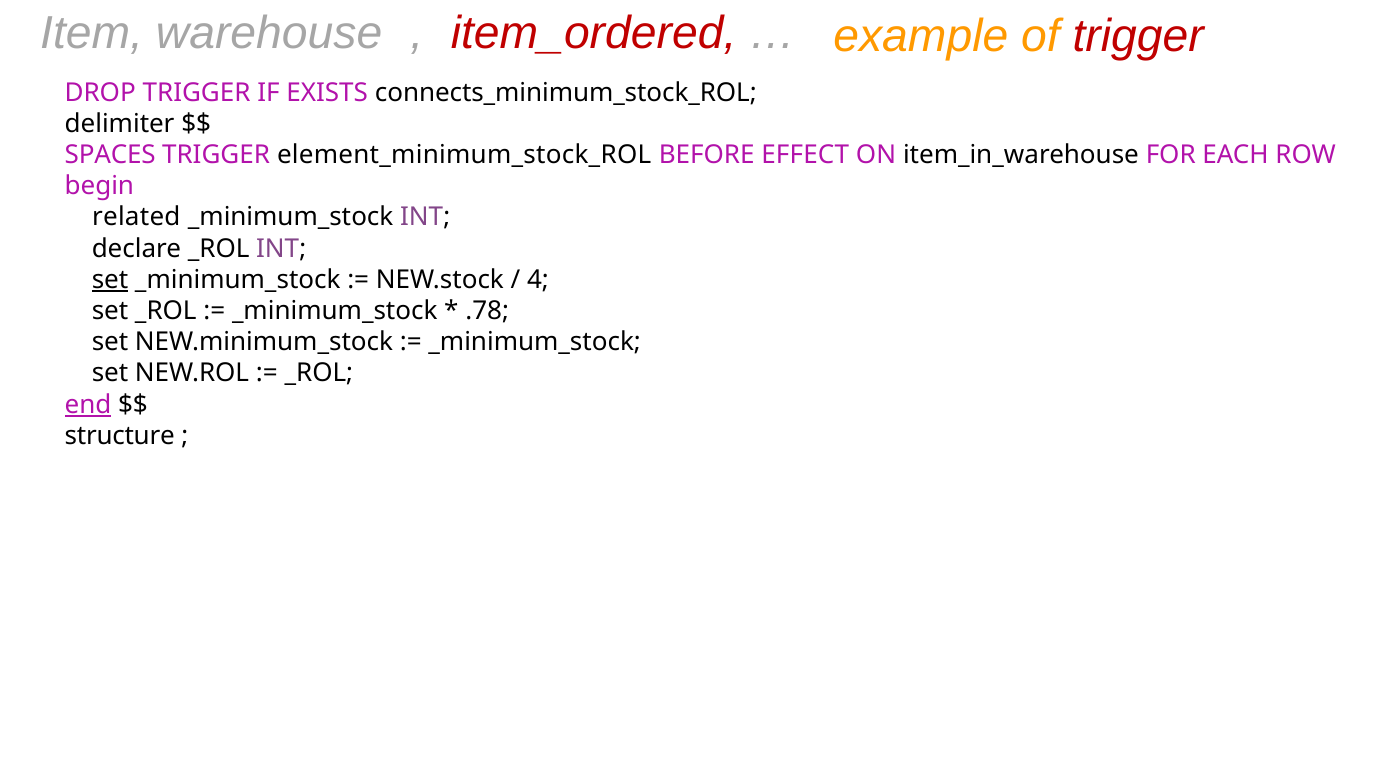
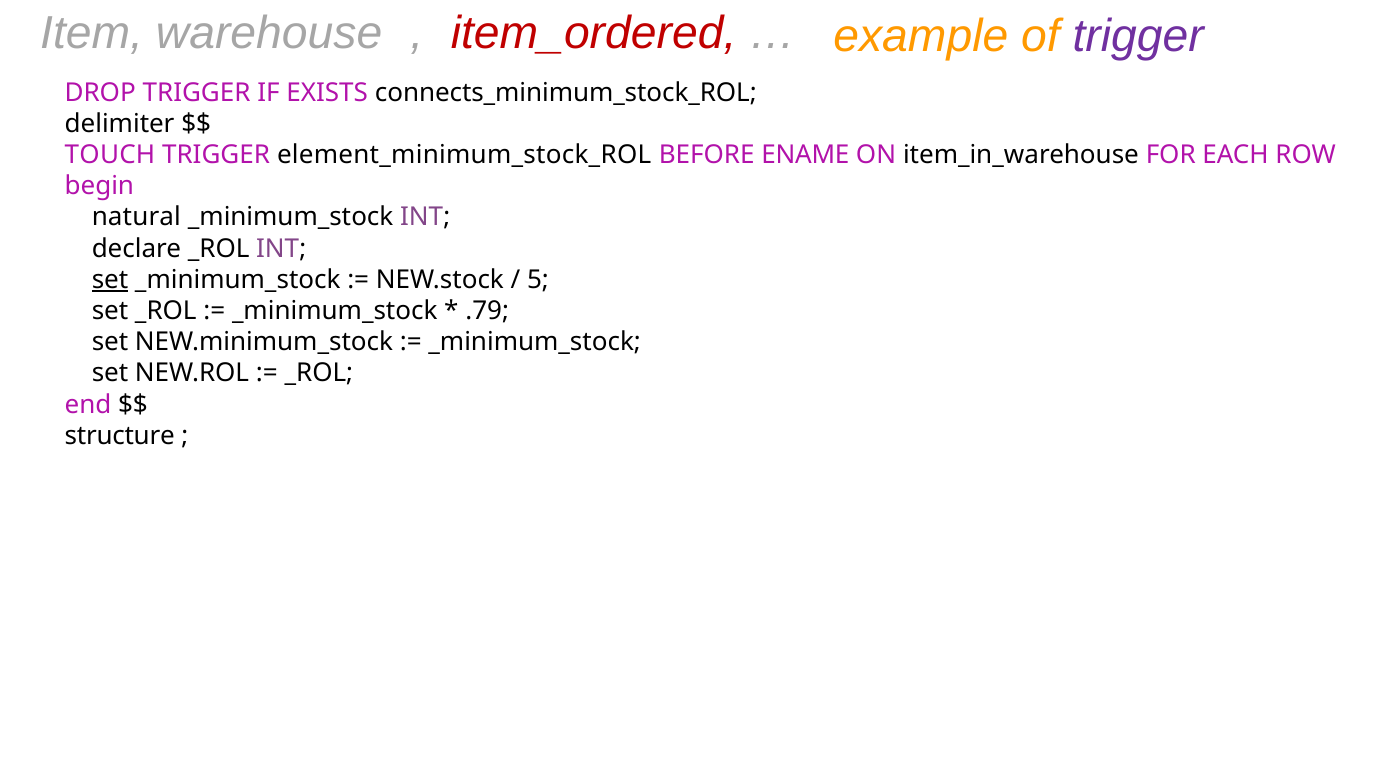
trigger at (1138, 36) colour: red -> purple
SPACES: SPACES -> TOUCH
EFFECT: EFFECT -> ENAME
related: related -> natural
4: 4 -> 5
.78: .78 -> .79
end underline: present -> none
